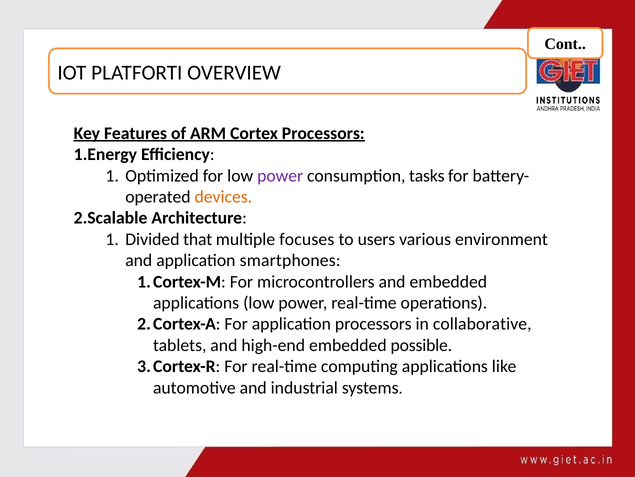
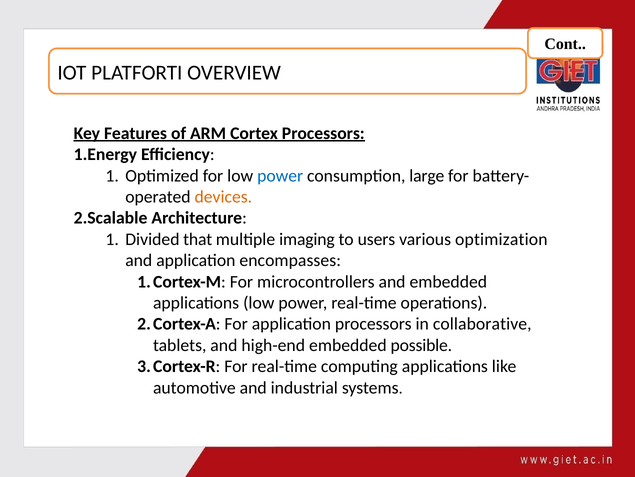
power at (280, 175) colour: purple -> blue
tasks: tasks -> large
focuses: focuses -> imaging
environment: environment -> optimization
smartphones: smartphones -> encompasses
